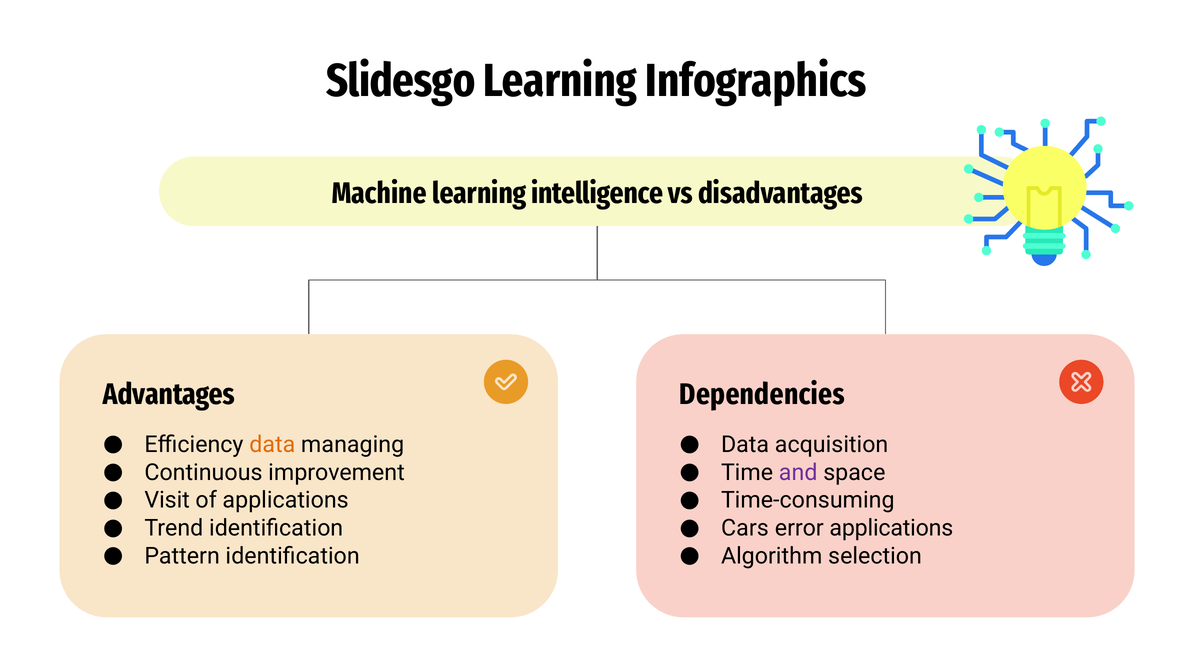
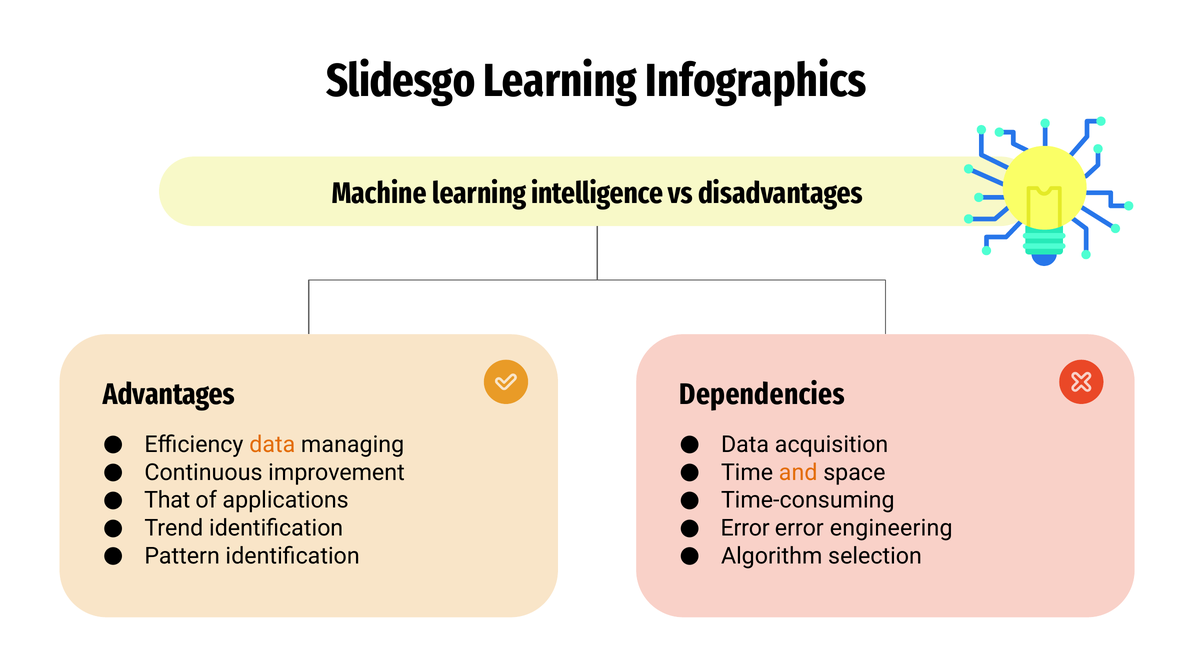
and colour: purple -> orange
Visit: Visit -> That
Cars at (745, 528): Cars -> Error
error applications: applications -> engineering
